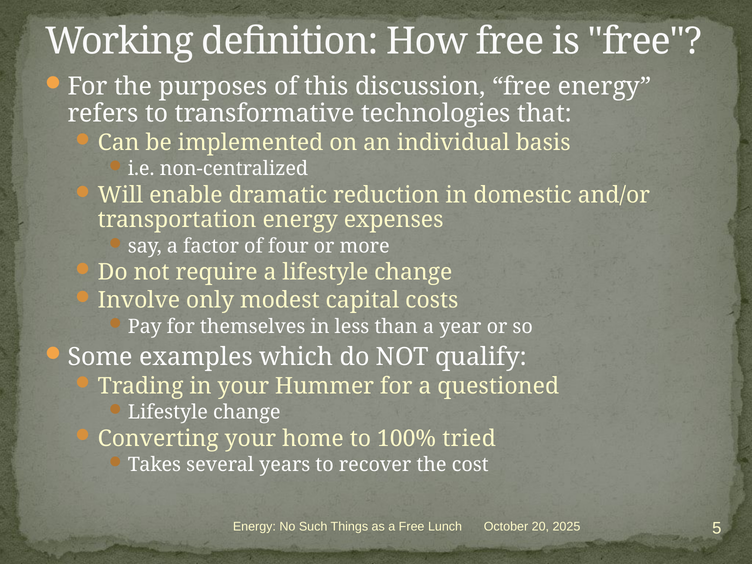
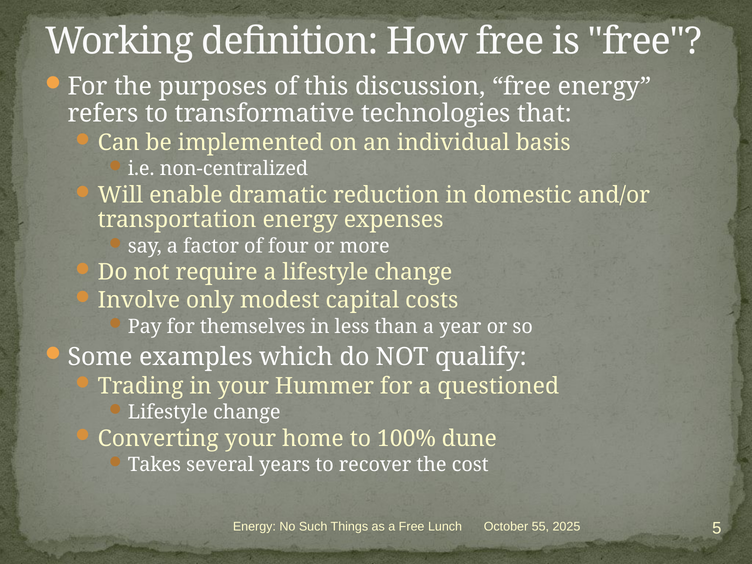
tried: tried -> dune
20: 20 -> 55
